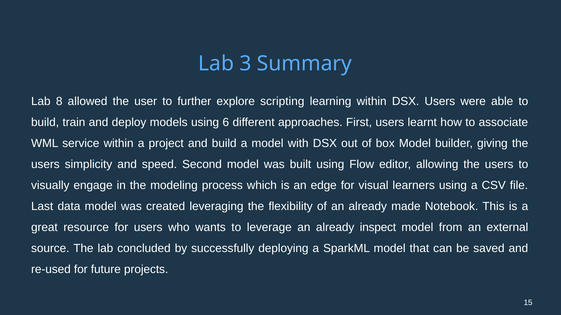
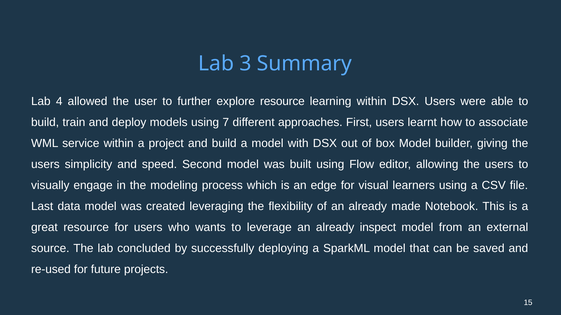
8: 8 -> 4
explore scripting: scripting -> resource
6: 6 -> 7
